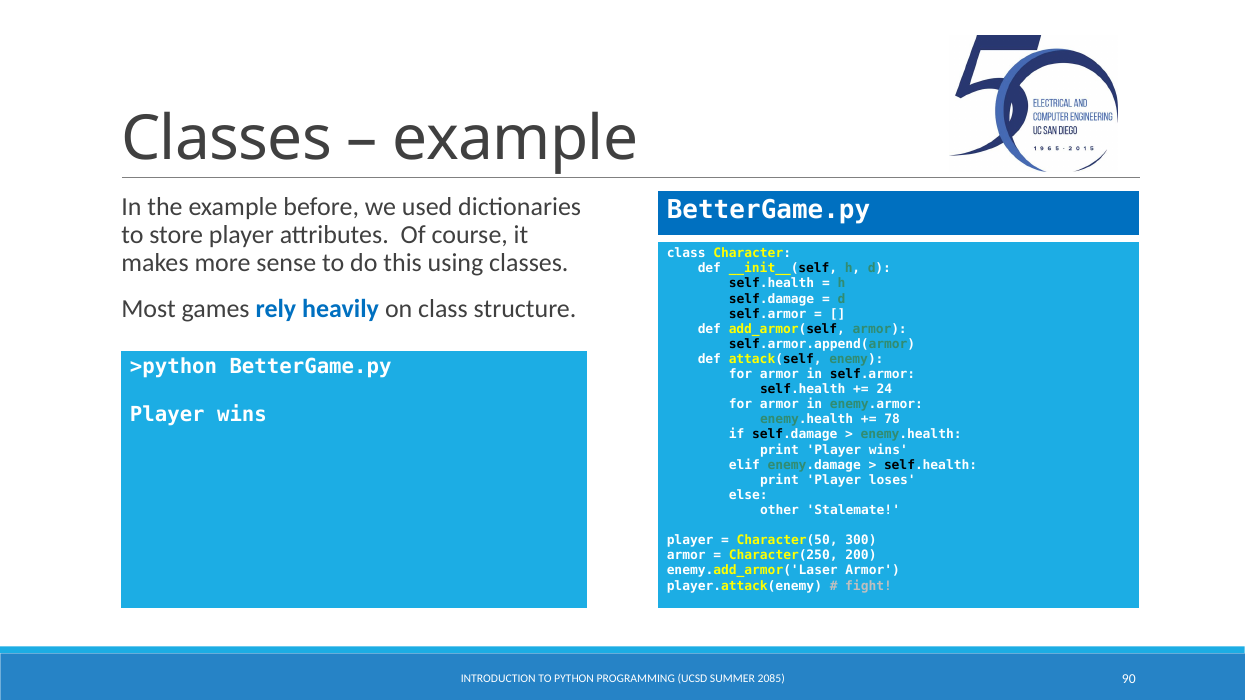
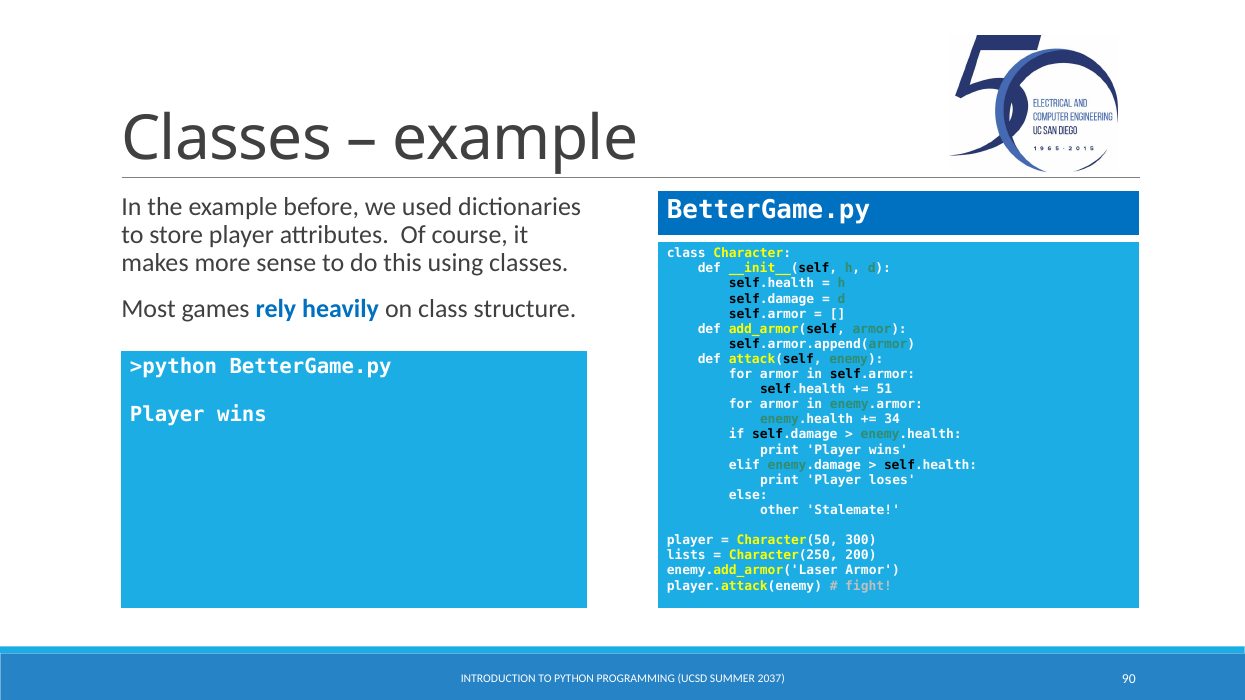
24: 24 -> 51
78: 78 -> 34
armor at (686, 556): armor -> lists
2085: 2085 -> 2037
